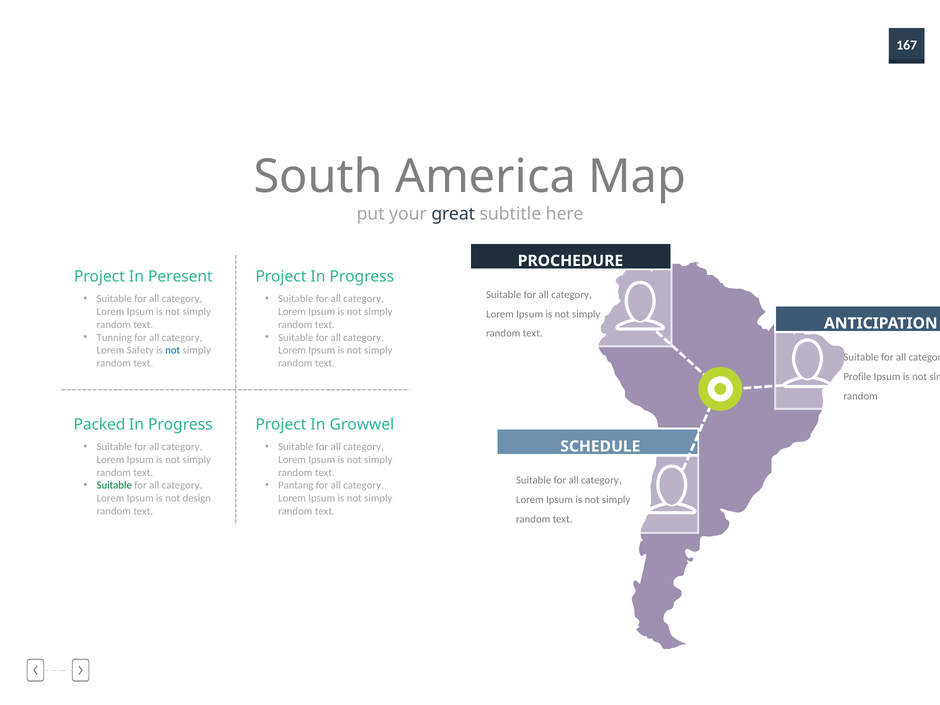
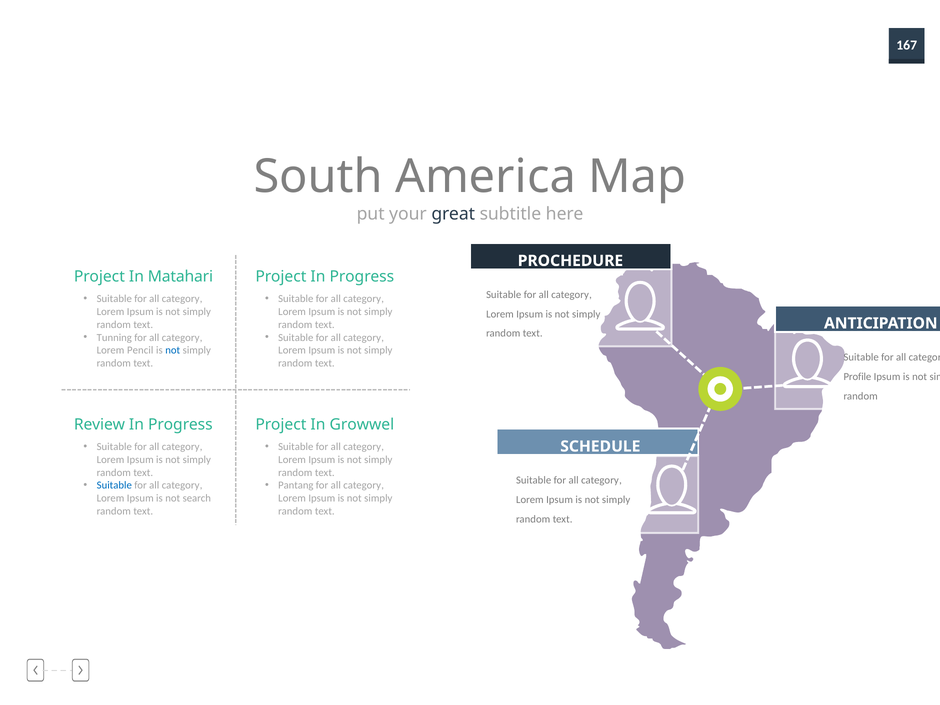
Peresent: Peresent -> Matahari
Safety: Safety -> Pencil
Packed: Packed -> Review
Suitable at (114, 485) colour: green -> blue
design: design -> search
